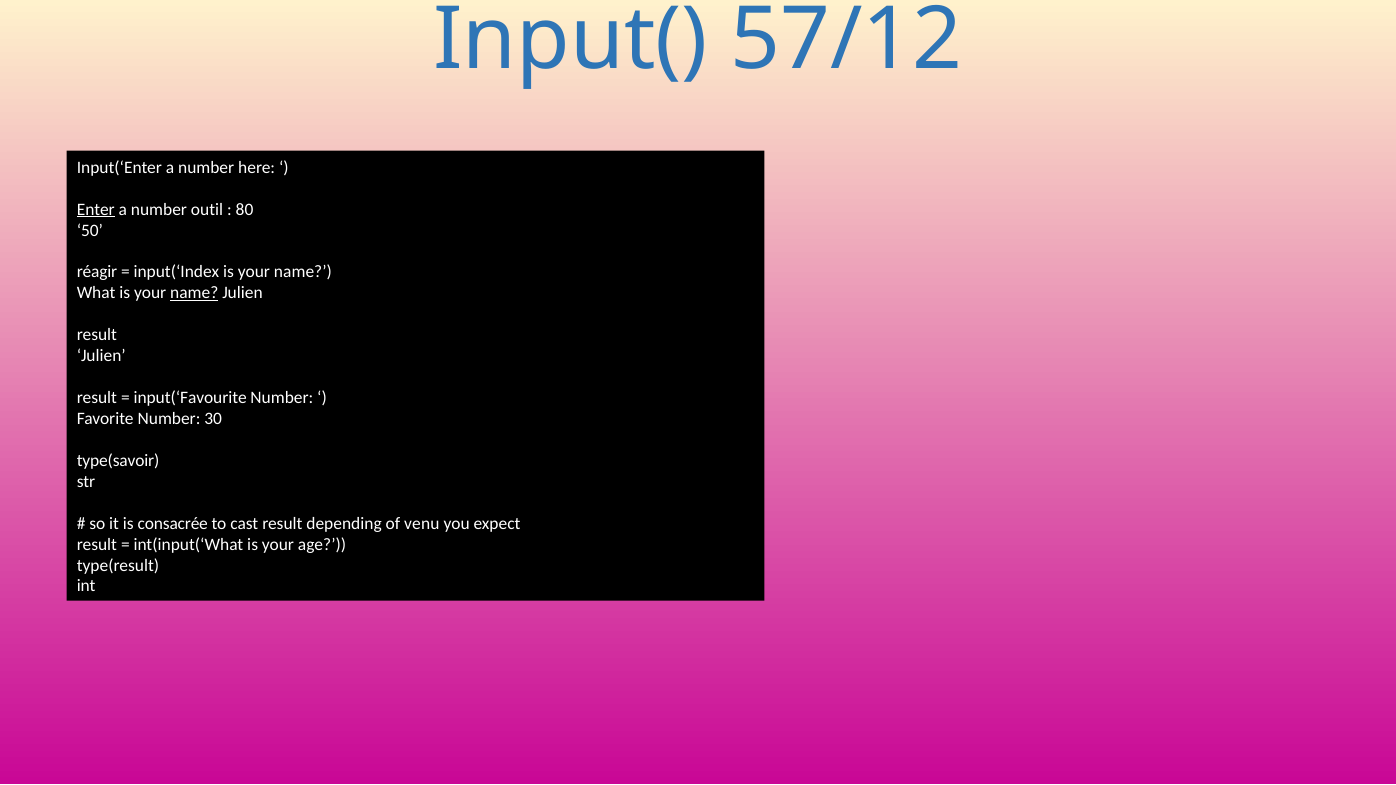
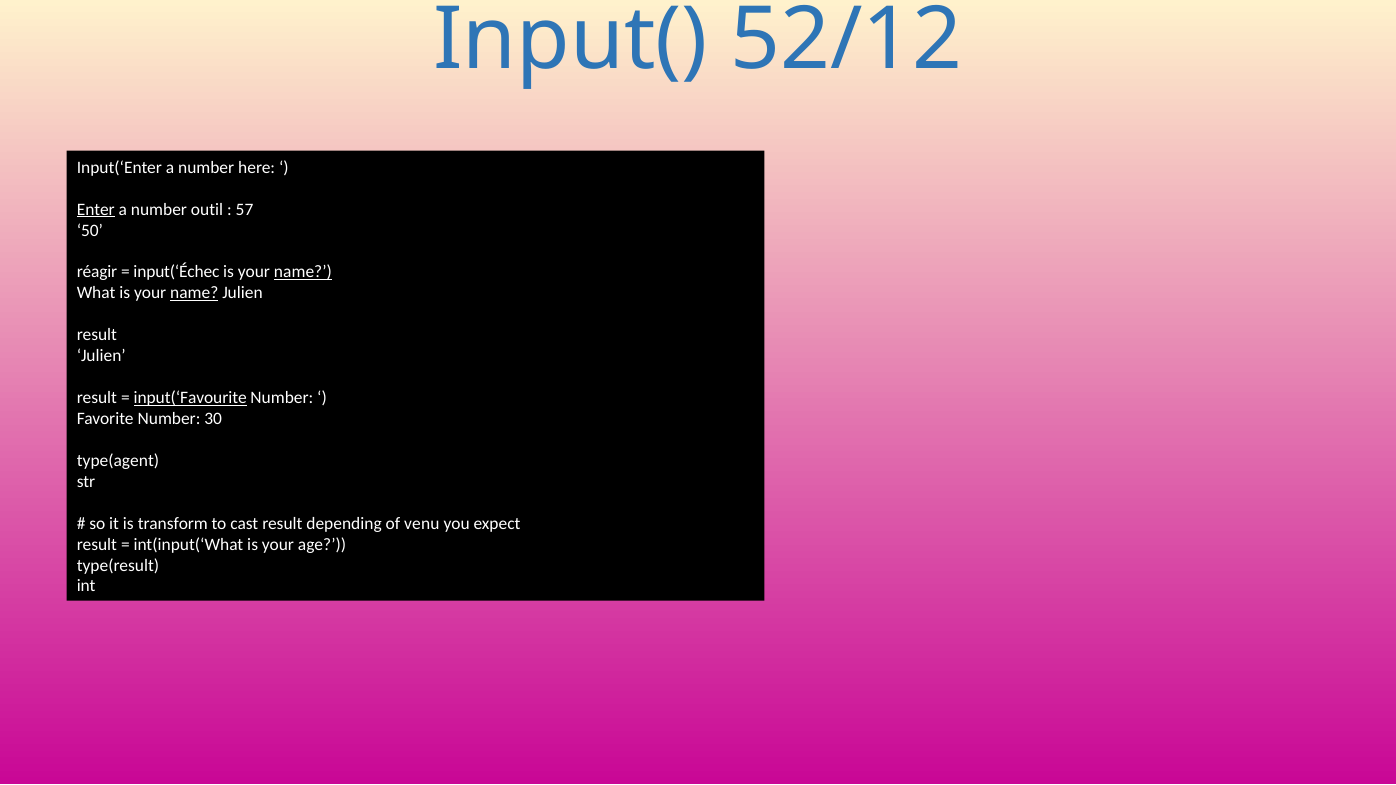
57/12: 57/12 -> 52/12
80: 80 -> 57
input(‘Index: input(‘Index -> input(‘Échec
name at (303, 272) underline: none -> present
input(‘Favourite underline: none -> present
type(savoir: type(savoir -> type(agent
consacrée: consacrée -> transform
